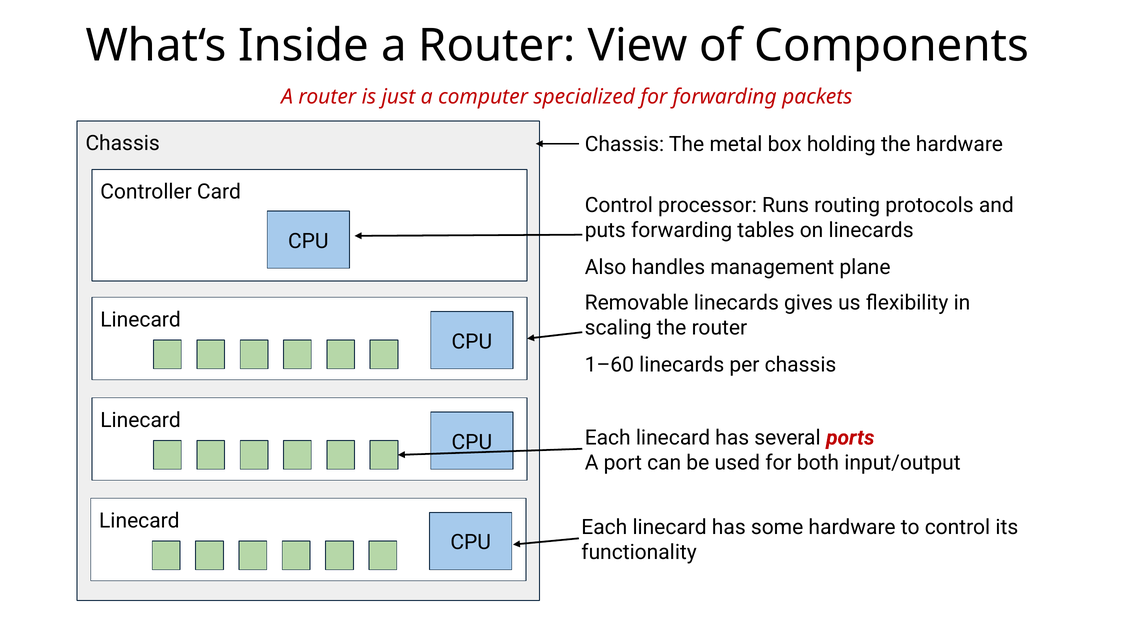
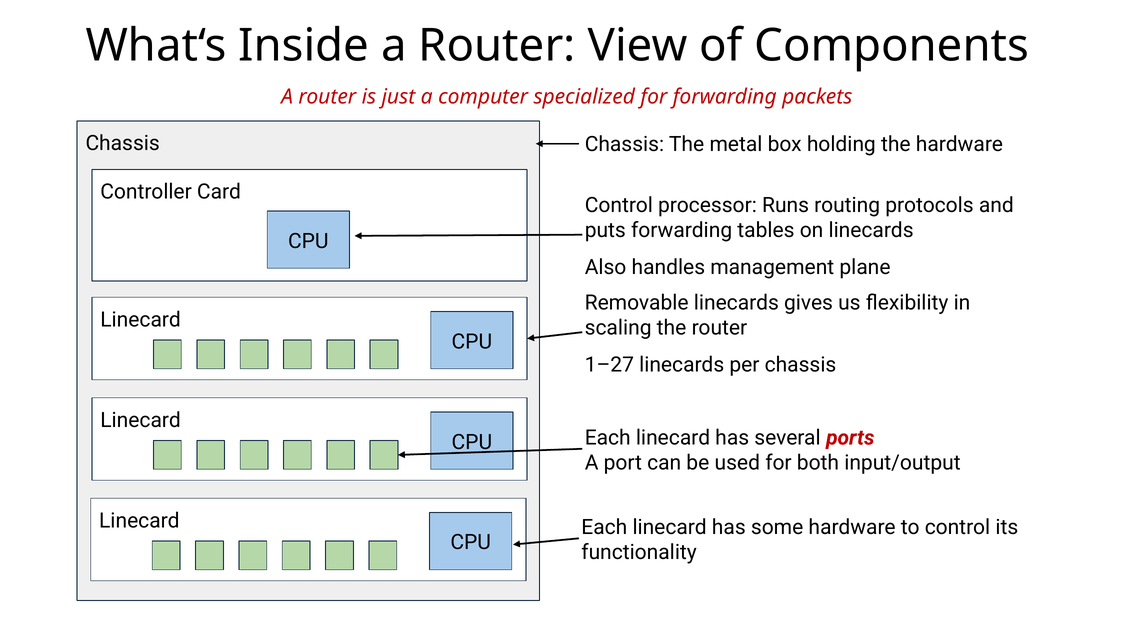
1–60: 1–60 -> 1–27
